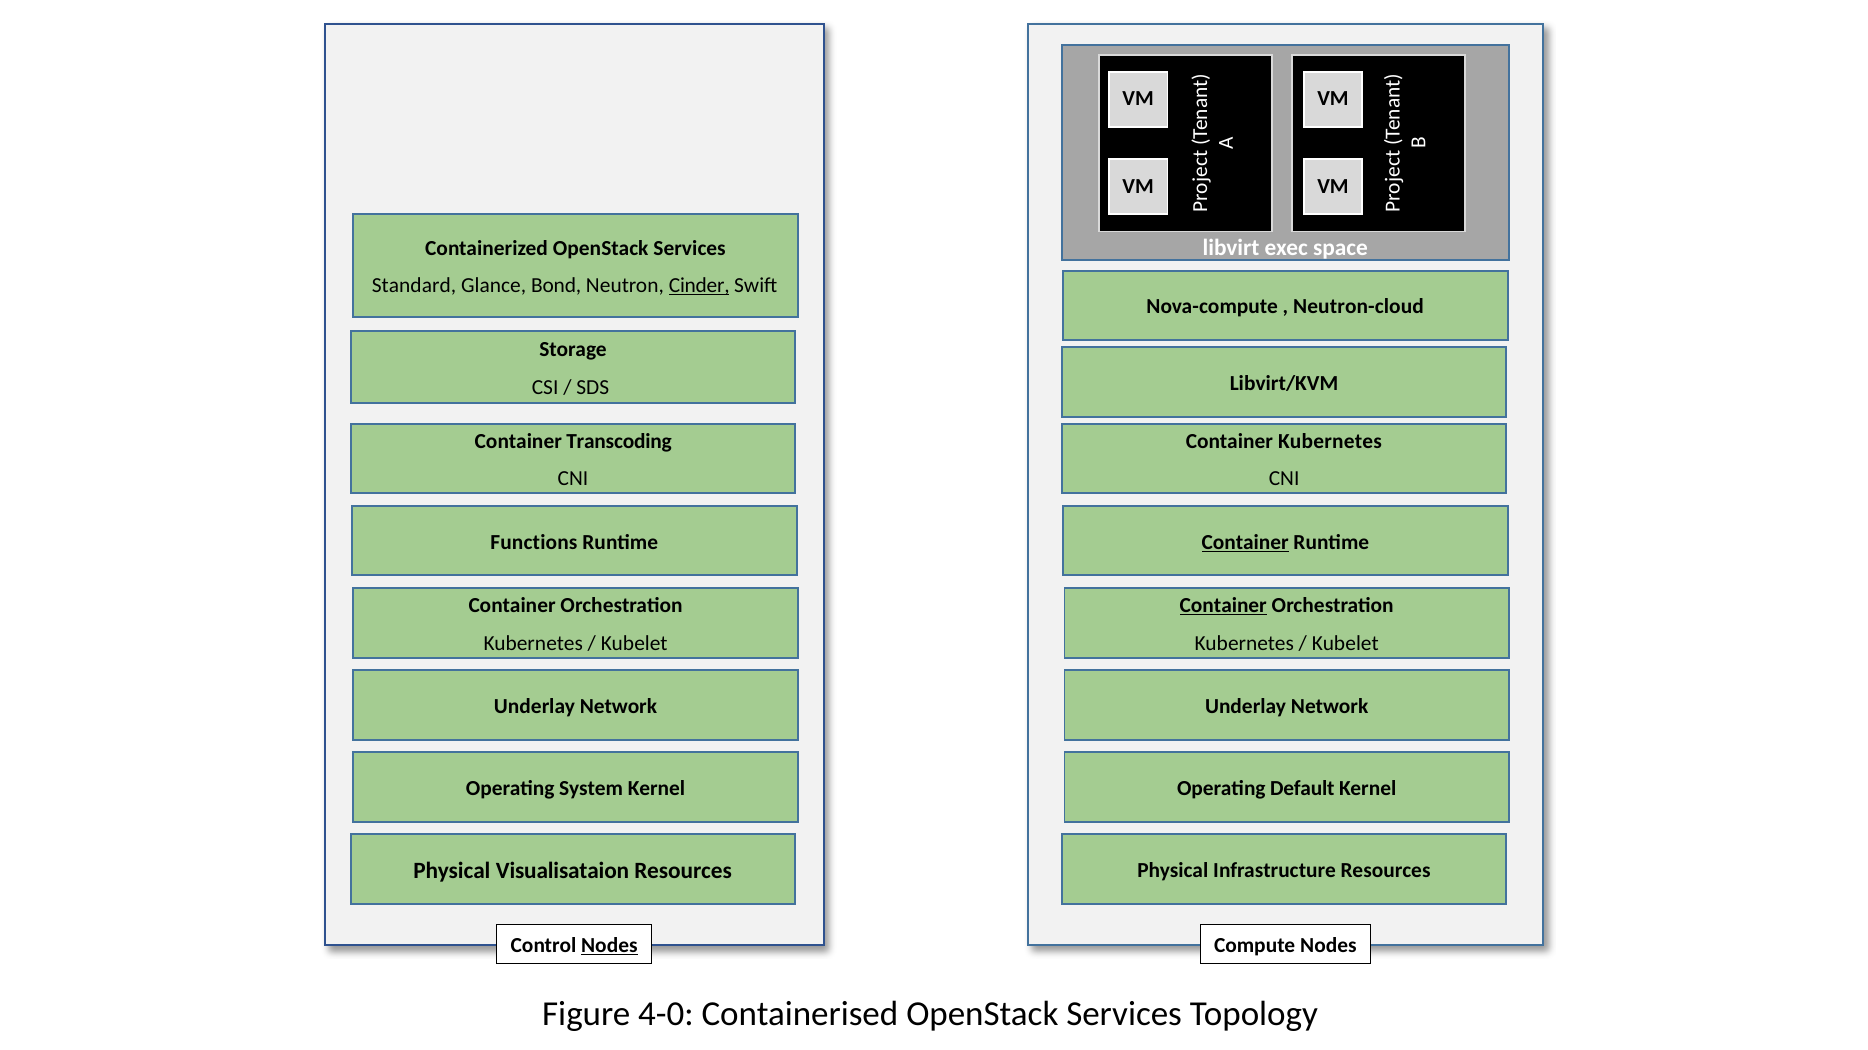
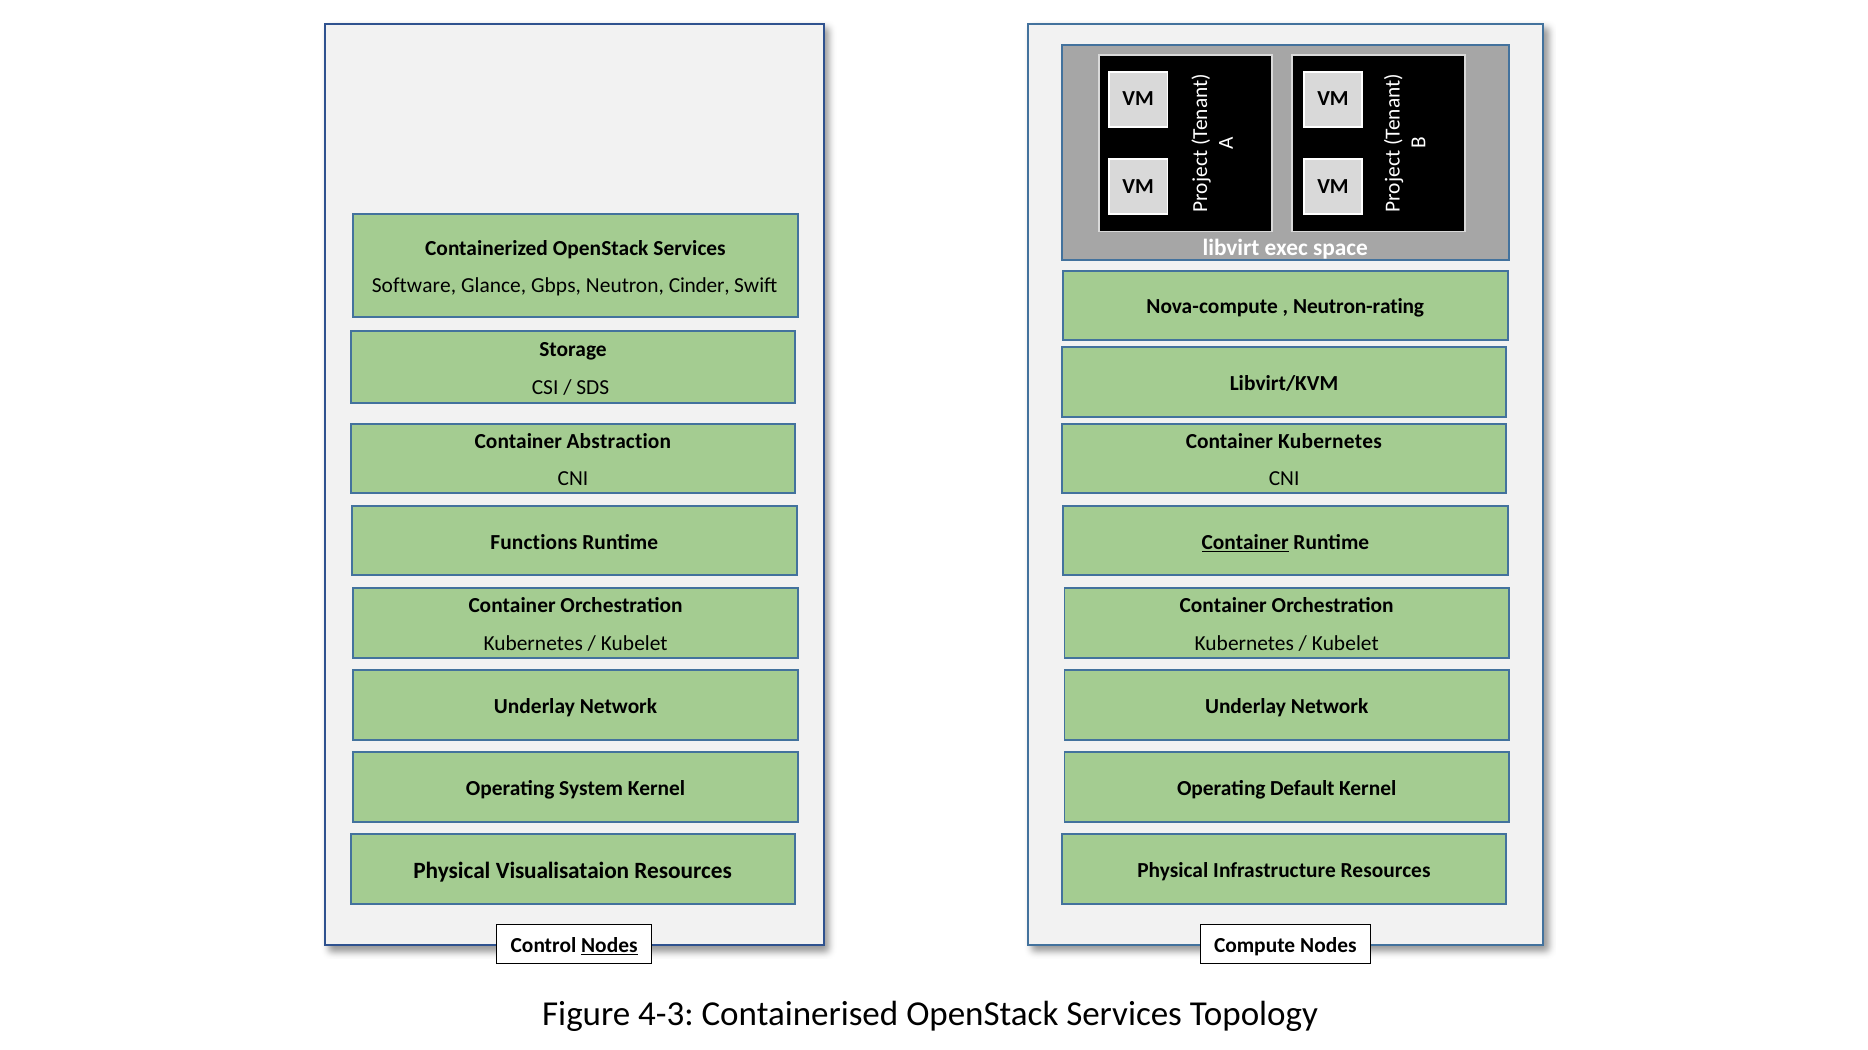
Standard: Standard -> Software
Bond: Bond -> Gbps
Cinder underline: present -> none
Neutron-cloud: Neutron-cloud -> Neutron-rating
Transcoding: Transcoding -> Abstraction
Container at (1223, 606) underline: present -> none
4-0: 4-0 -> 4-3
